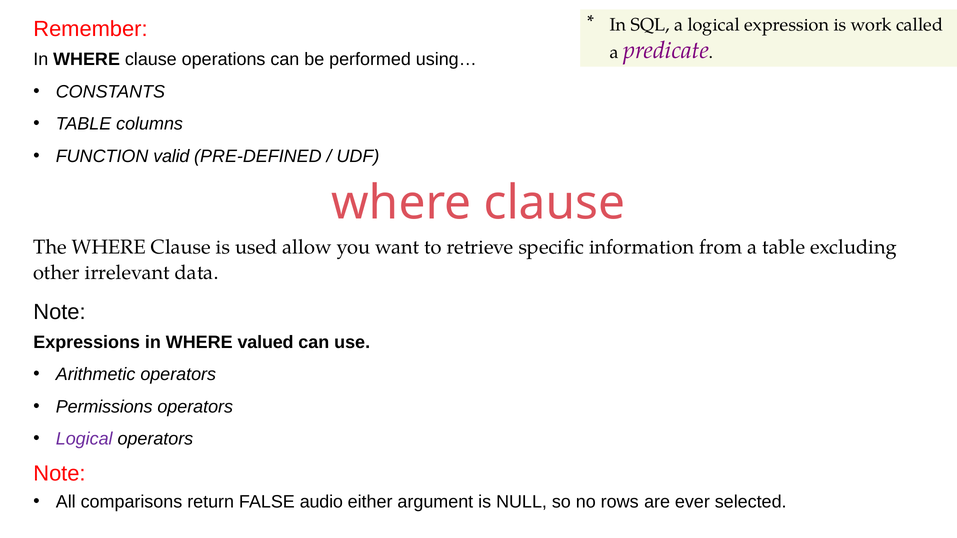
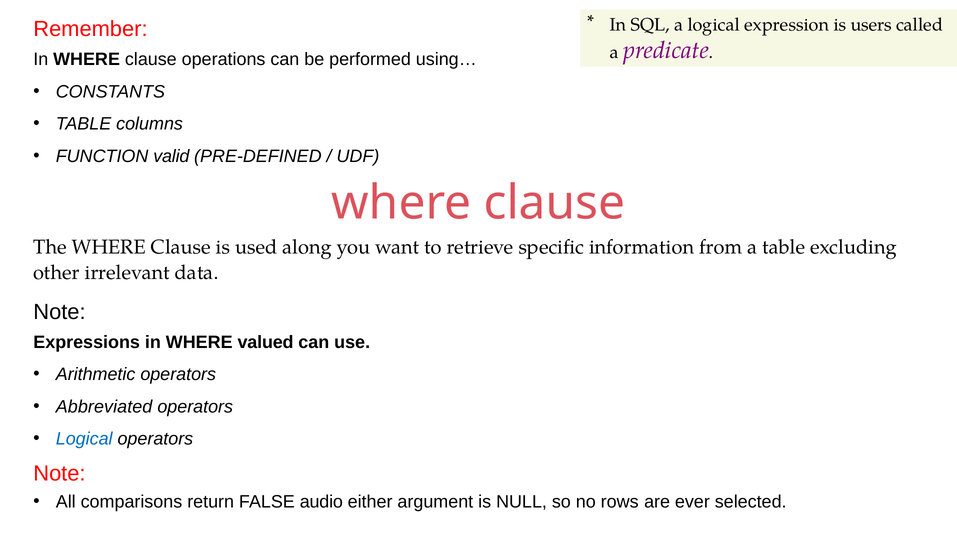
work: work -> users
allow: allow -> along
Permissions: Permissions -> Abbreviated
Logical at (84, 439) colour: purple -> blue
